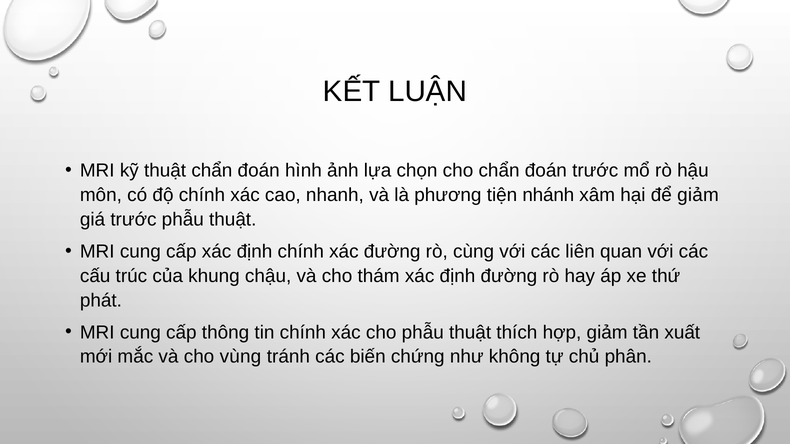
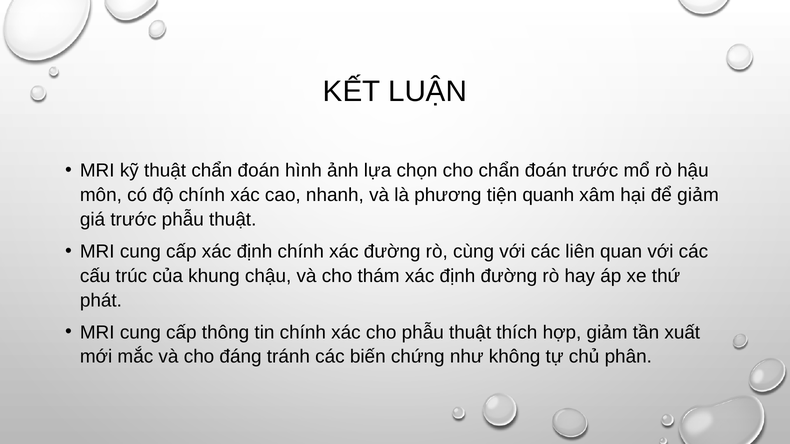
nhánh: nhánh -> quanh
vùng: vùng -> đáng
